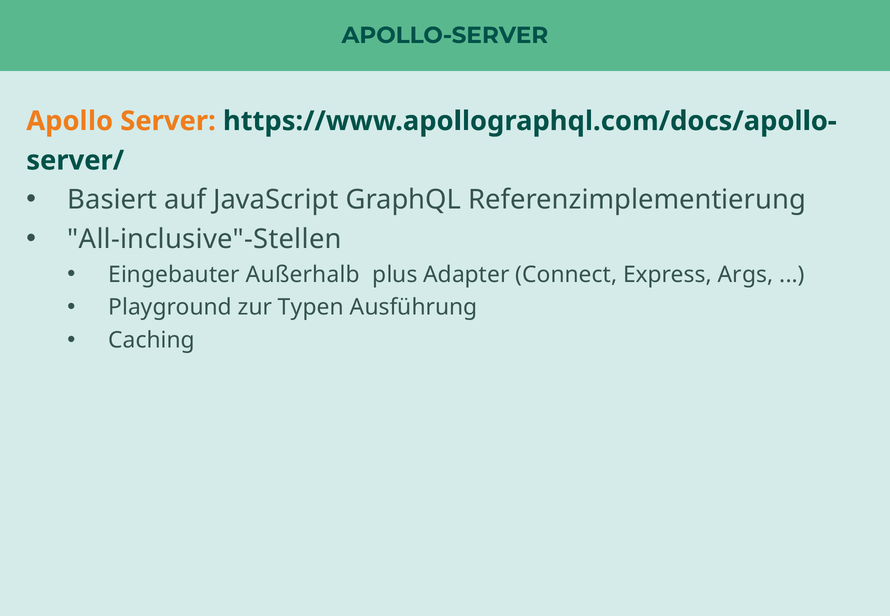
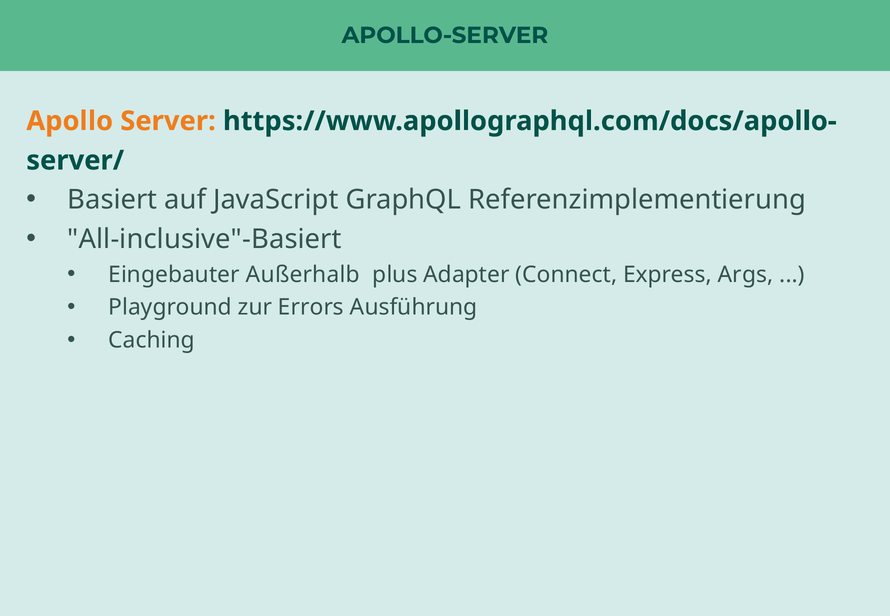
All-inclusive"-Stellen: All-inclusive"-Stellen -> All-inclusive"-Basiert
Typen: Typen -> Errors
